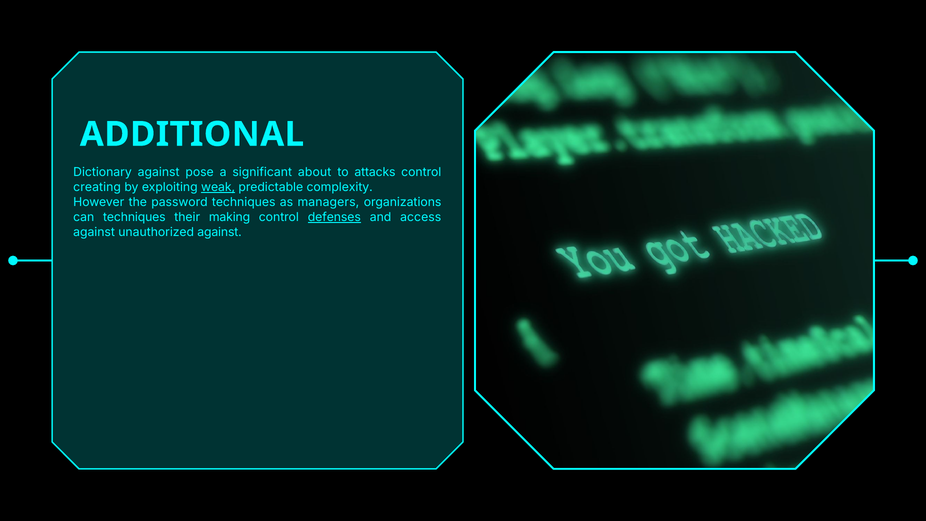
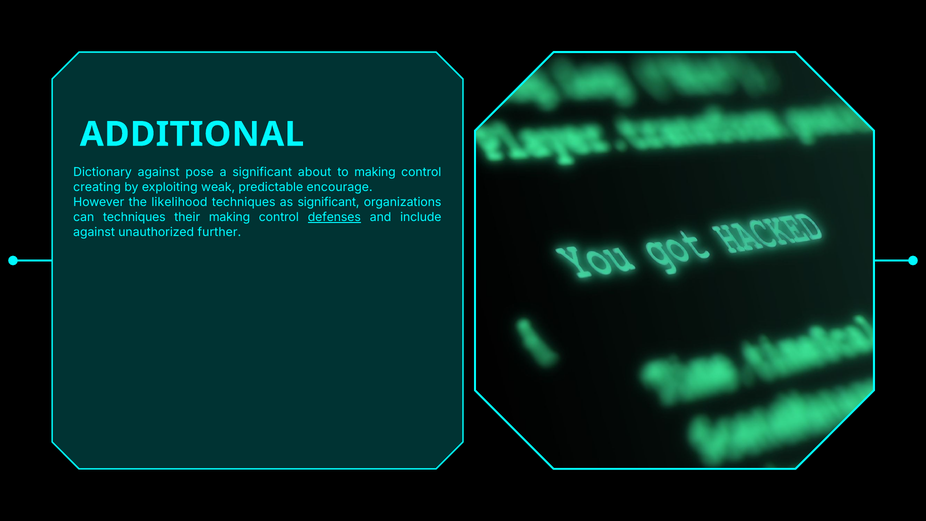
to attacks: attacks -> making
weak underline: present -> none
complexity: complexity -> encourage
password: password -> likelihood
as managers: managers -> significant
access: access -> include
unauthorized against: against -> further
